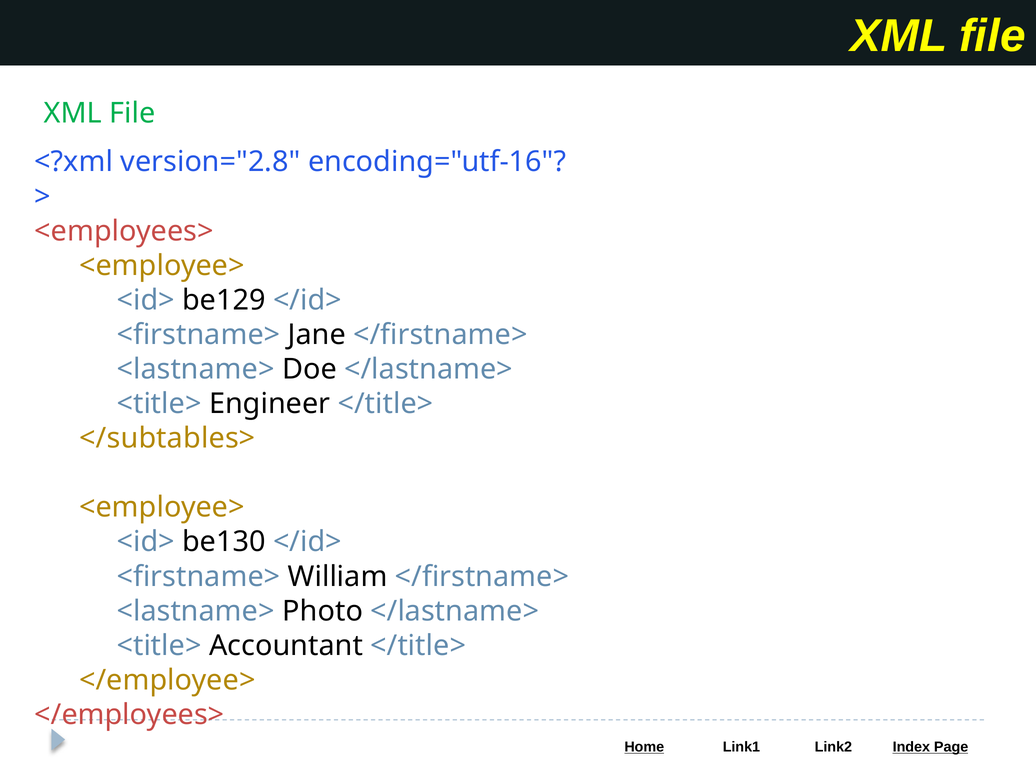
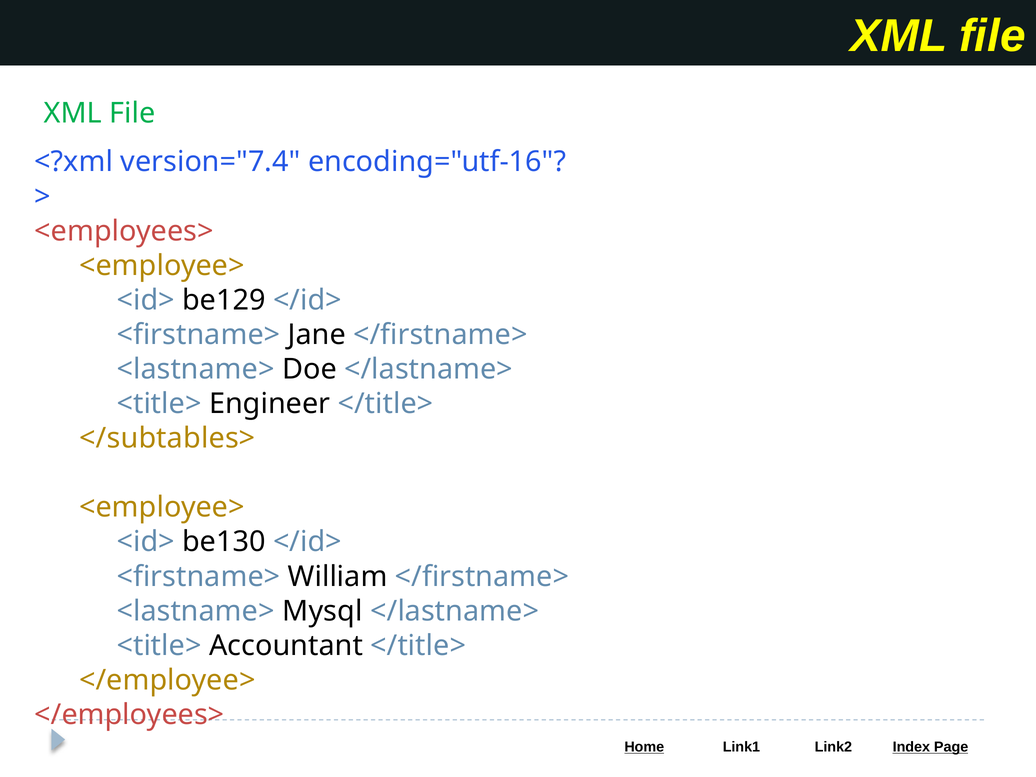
version="2.8: version="2.8 -> version="7.4
Photo: Photo -> Mysql
